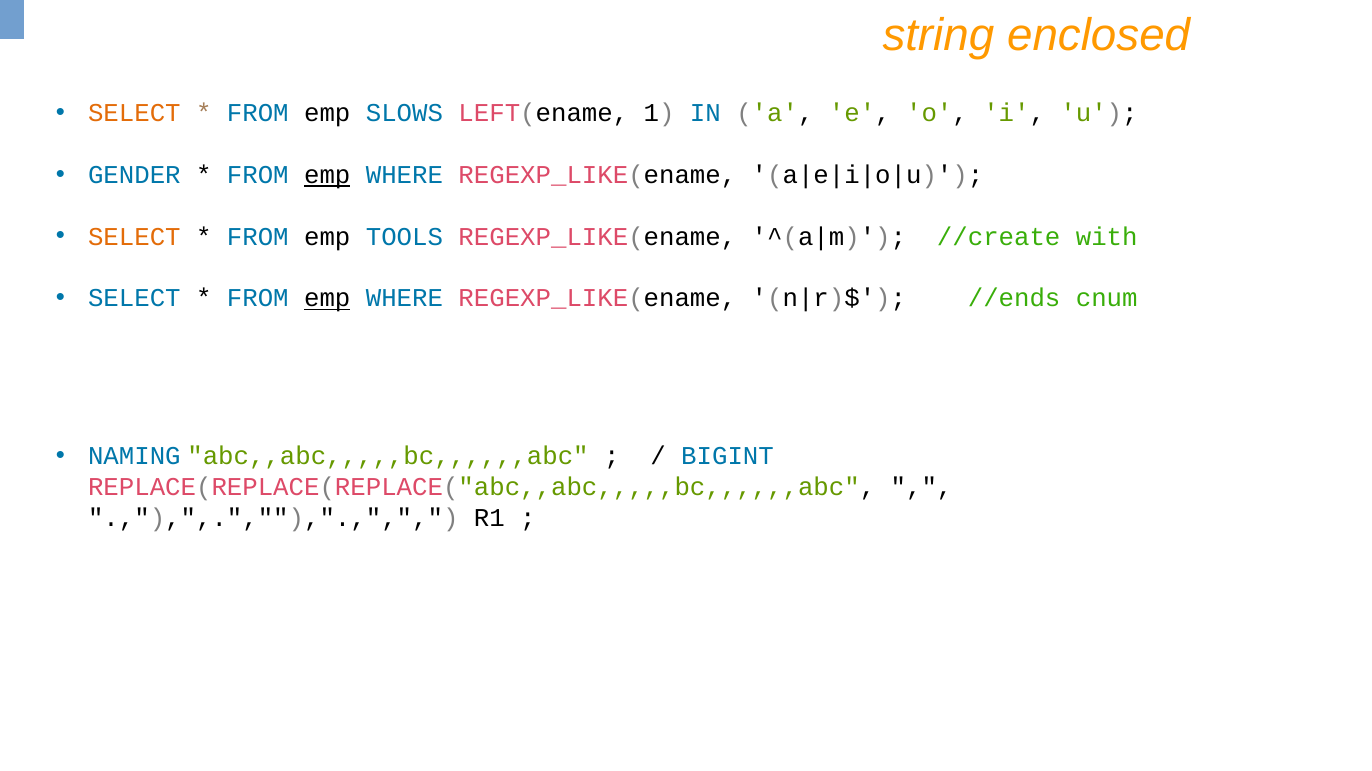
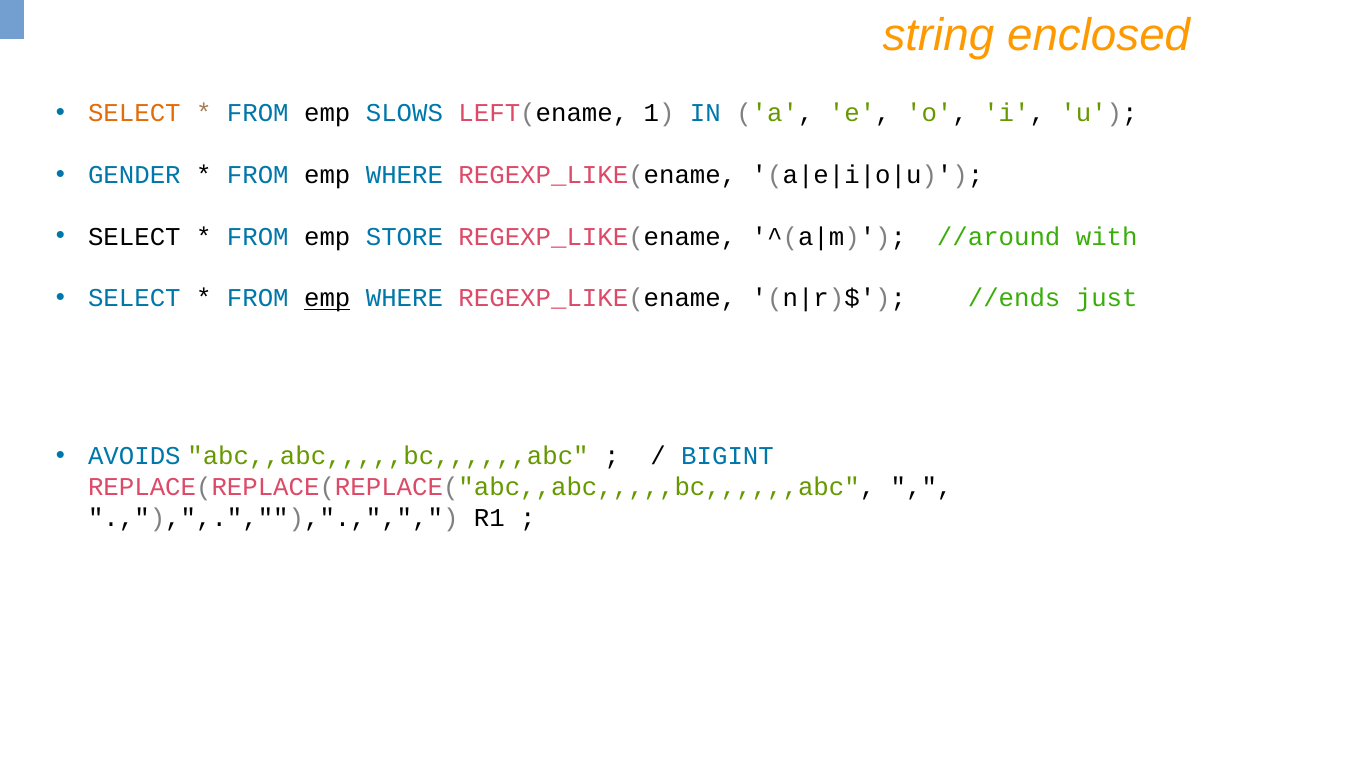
emp at (327, 175) underline: present -> none
SELECT at (134, 237) colour: orange -> black
TOOLS: TOOLS -> STORE
//create: //create -> //around
cnum: cnum -> just
NAMING: NAMING -> AVOIDS
